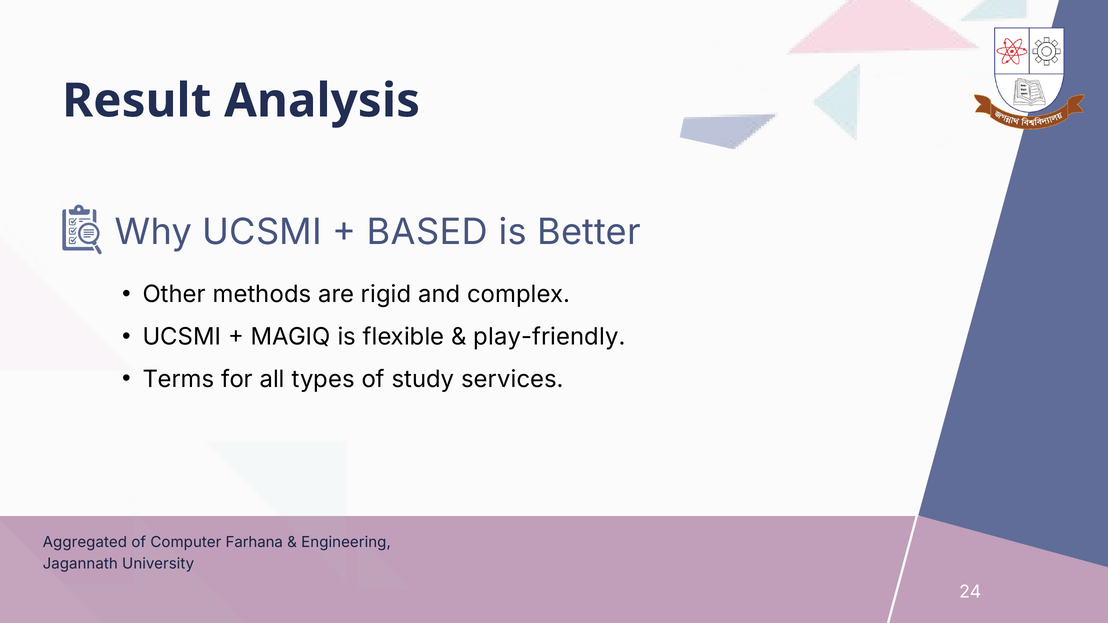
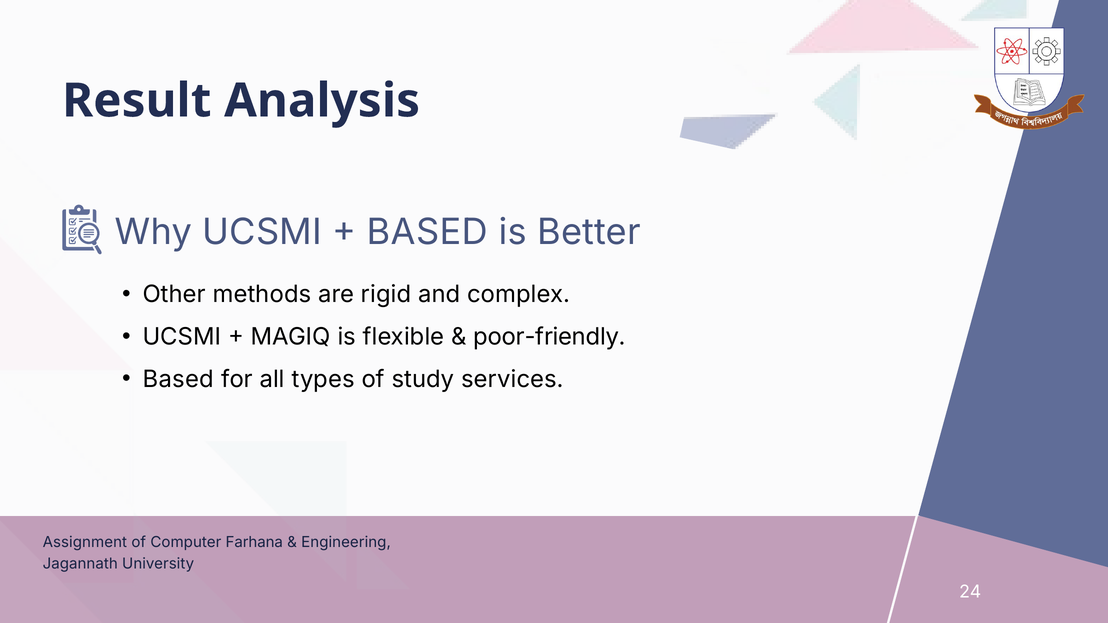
play-friendly: play-friendly -> poor-friendly
Terms at (178, 380): Terms -> Based
Aggregated: Aggregated -> Assignment
